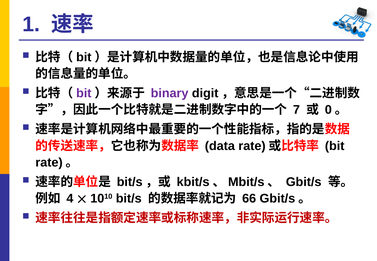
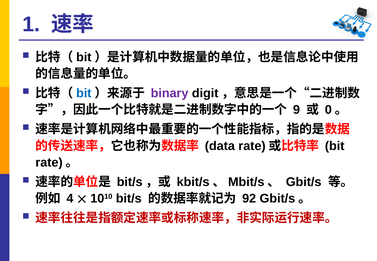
bit at (84, 93) colour: purple -> blue
7: 7 -> 9
66: 66 -> 92
